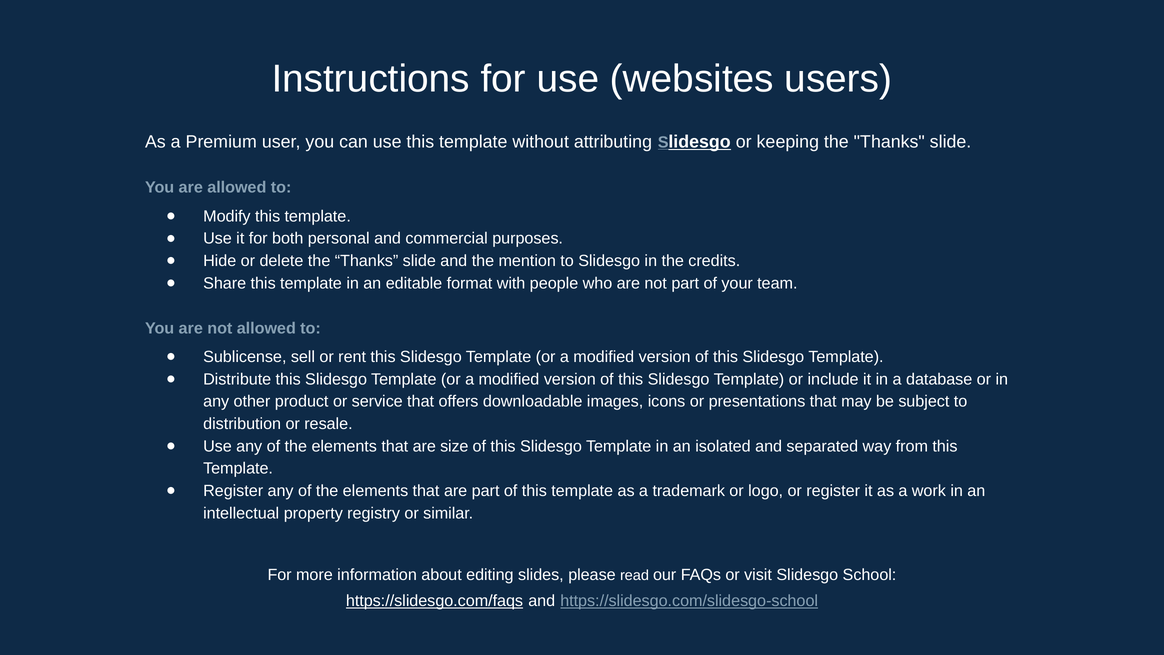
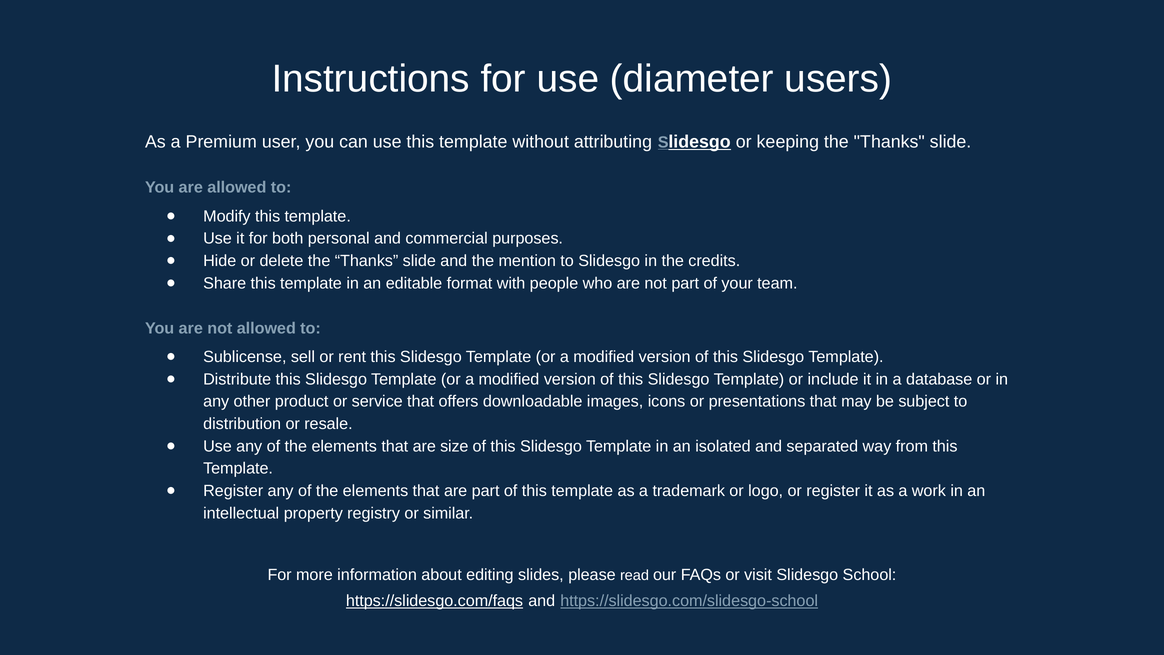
websites: websites -> diameter
